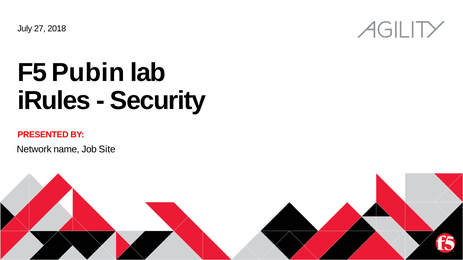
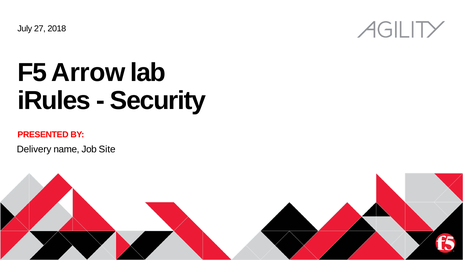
Pubin: Pubin -> Arrow
Network: Network -> Delivery
